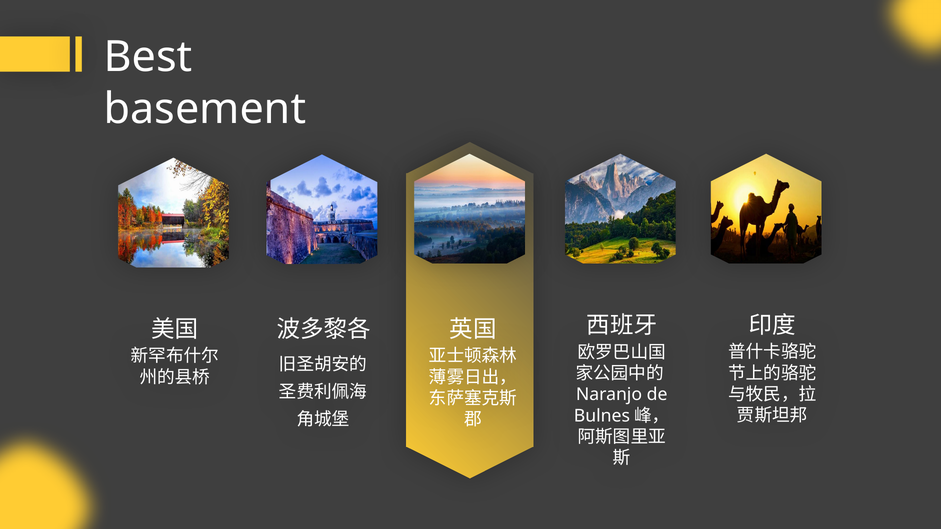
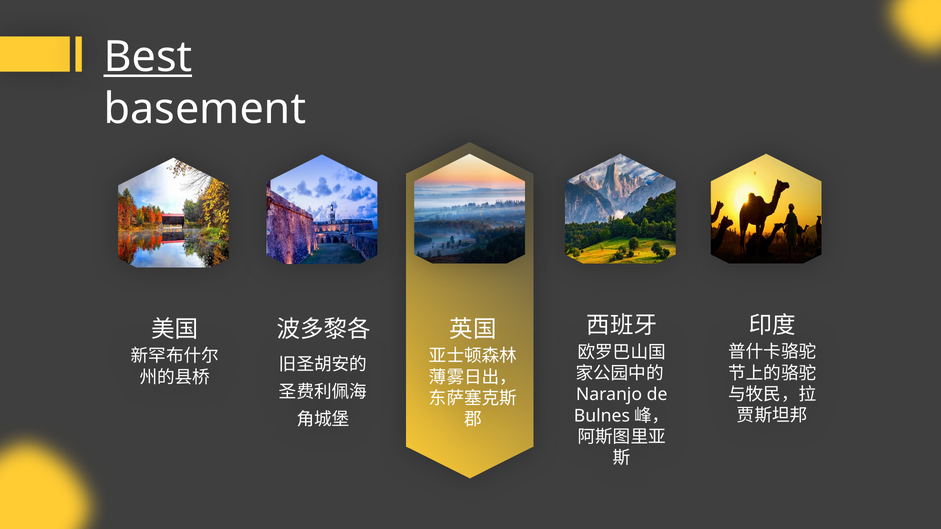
Best underline: none -> present
